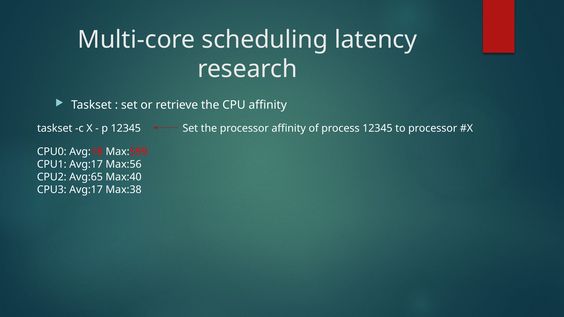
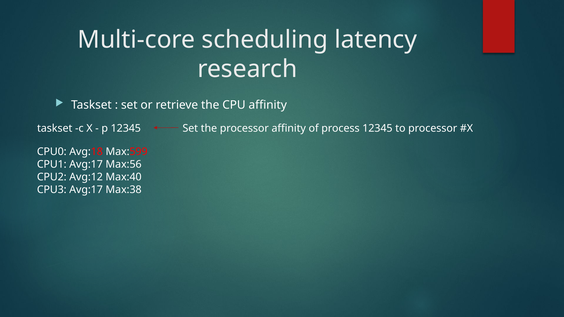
Avg:65: Avg:65 -> Avg:12
